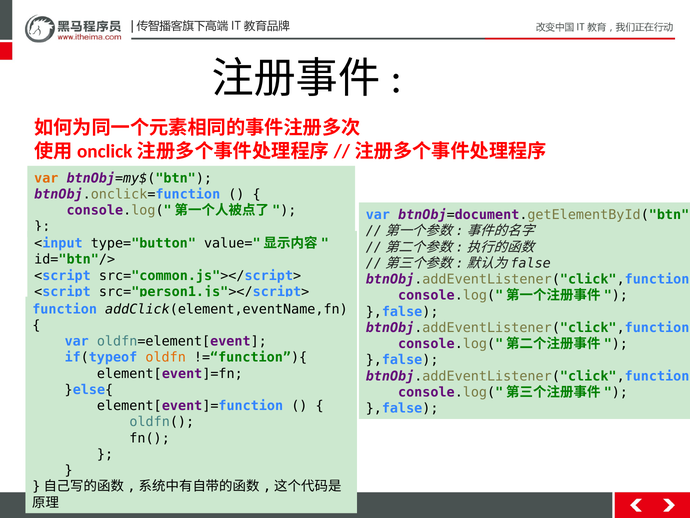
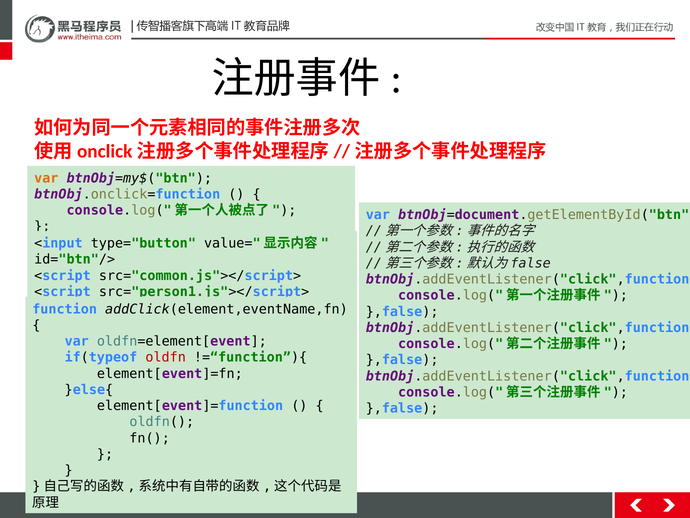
oldfn colour: orange -> red
